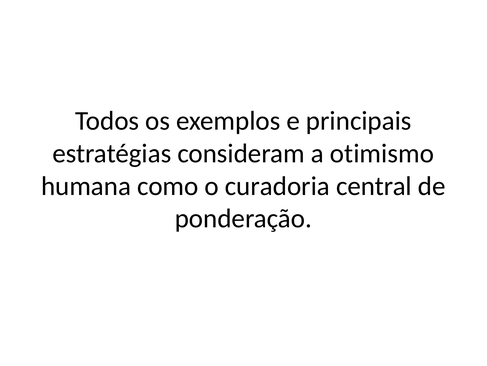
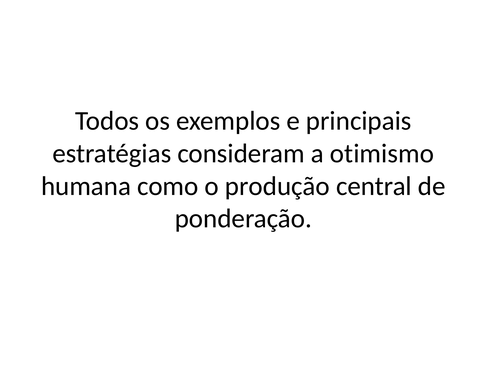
curadoria: curadoria -> produção
